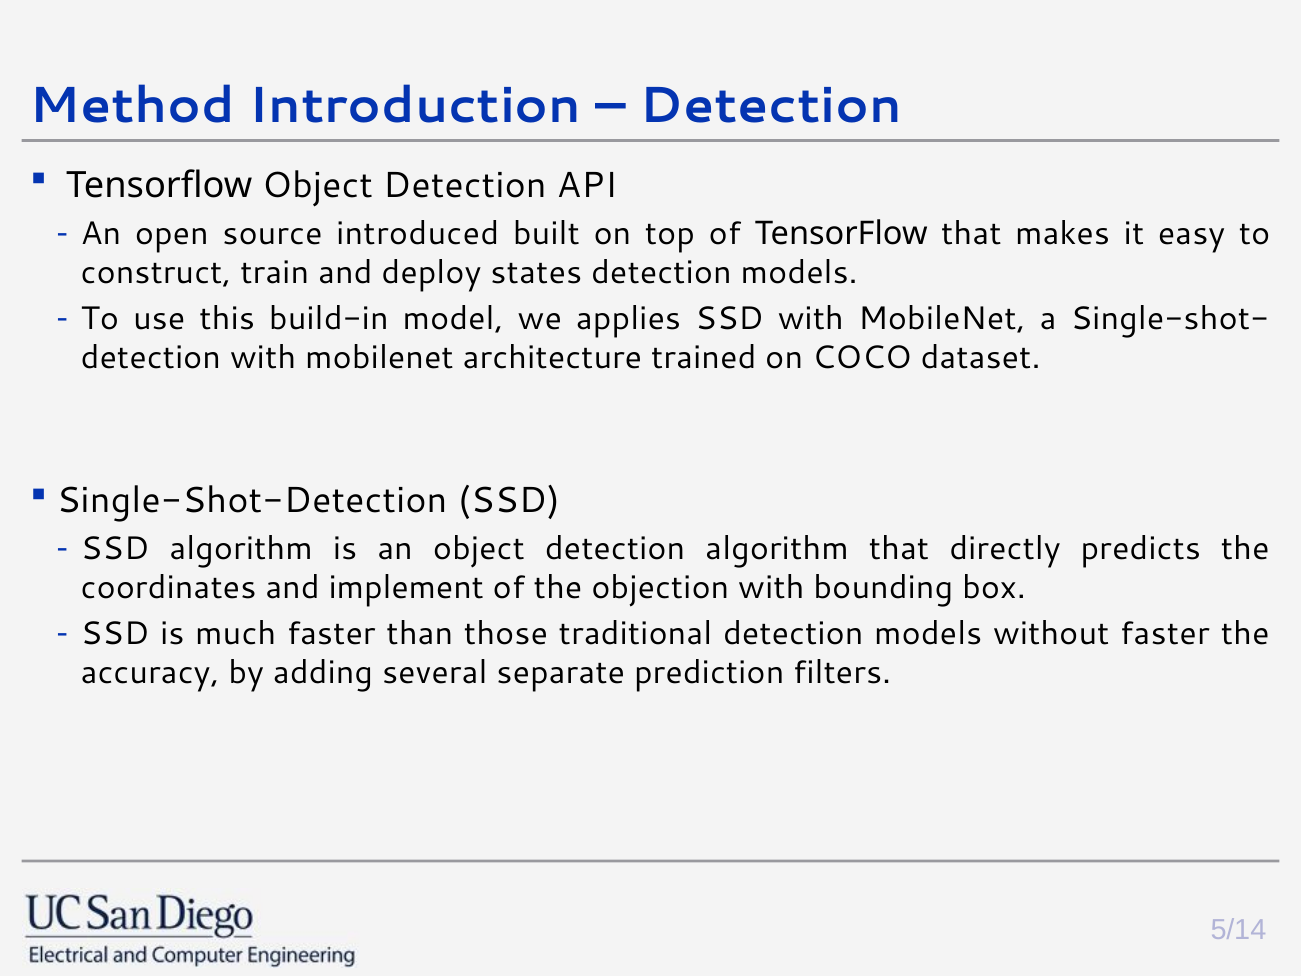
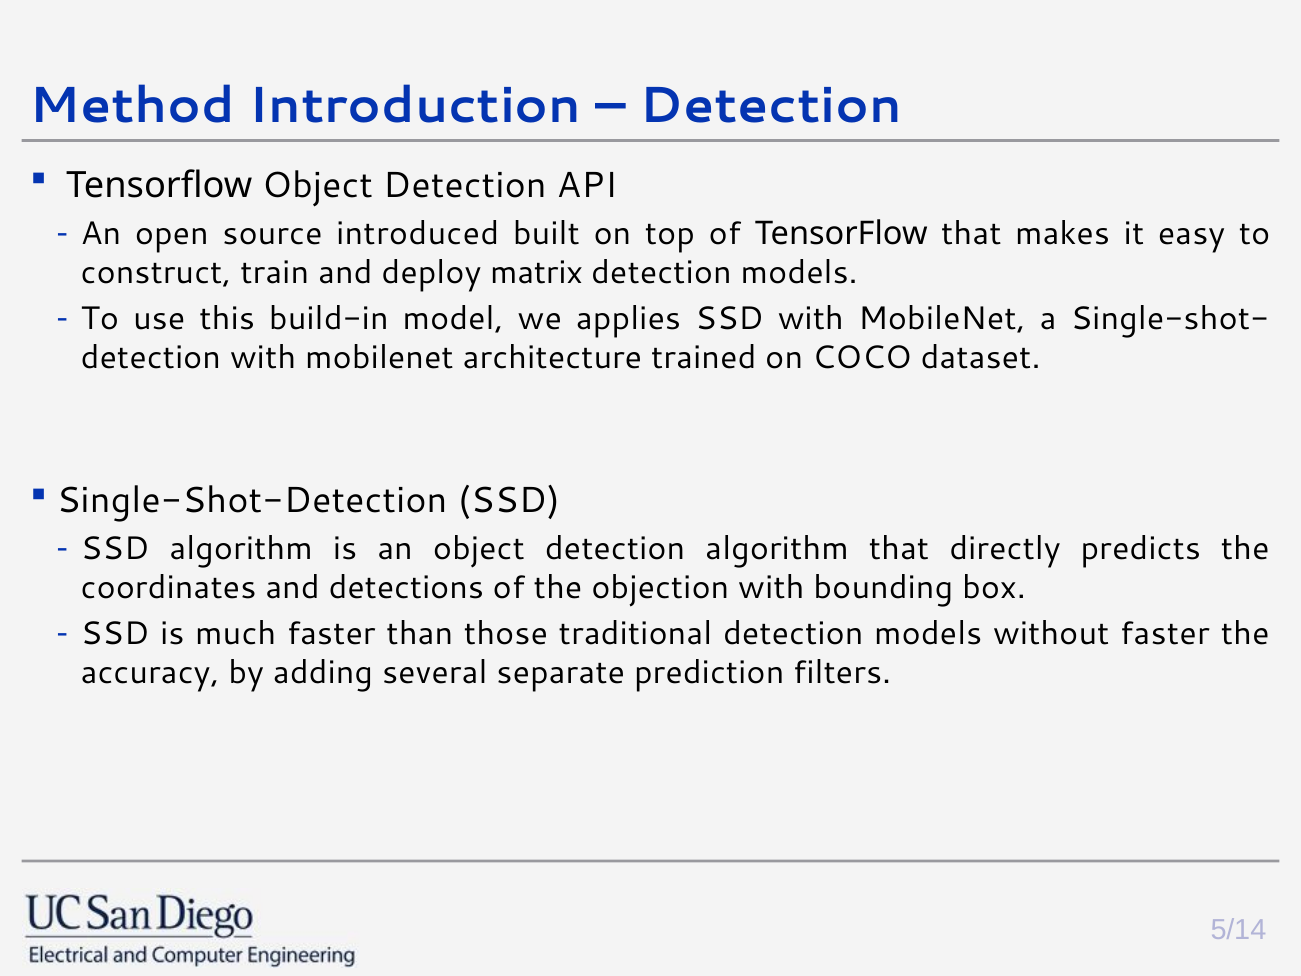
states: states -> matrix
implement: implement -> detections
